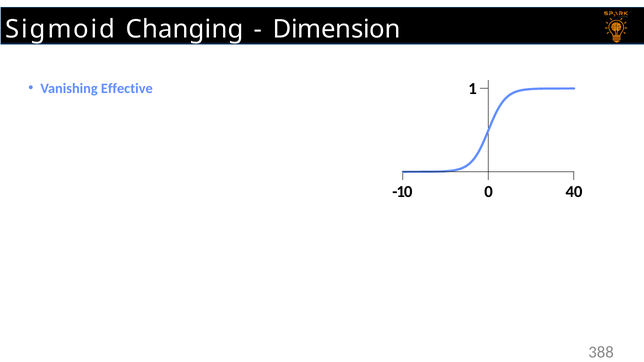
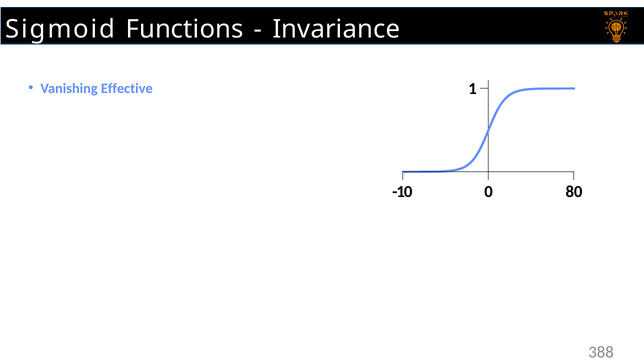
Changing: Changing -> Functions
Dimension: Dimension -> Invariance
40: 40 -> 80
